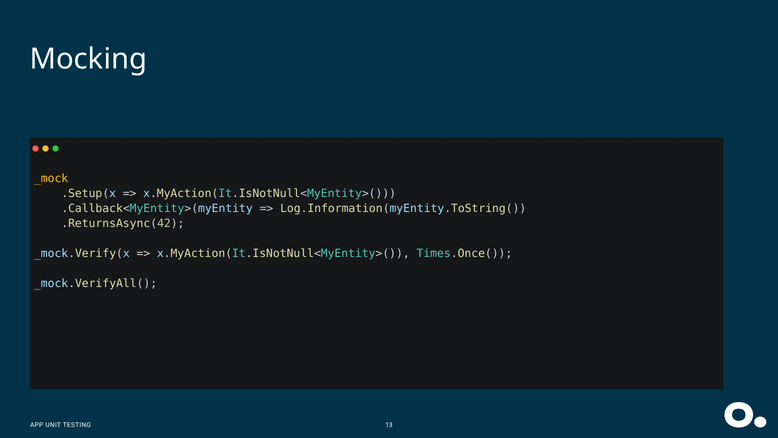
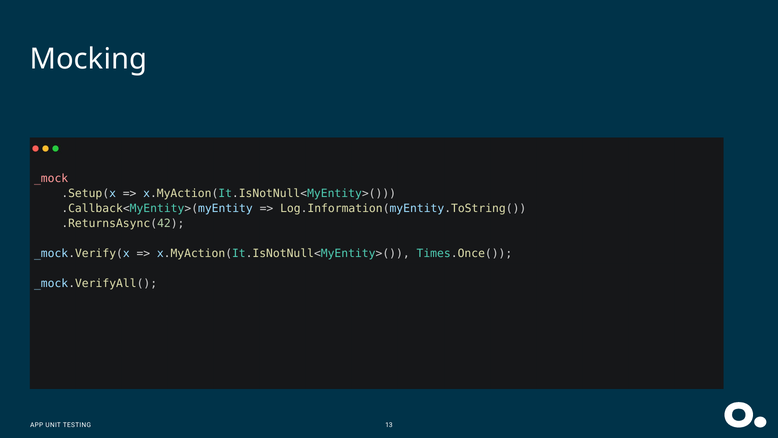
_mock colour: yellow -> pink
